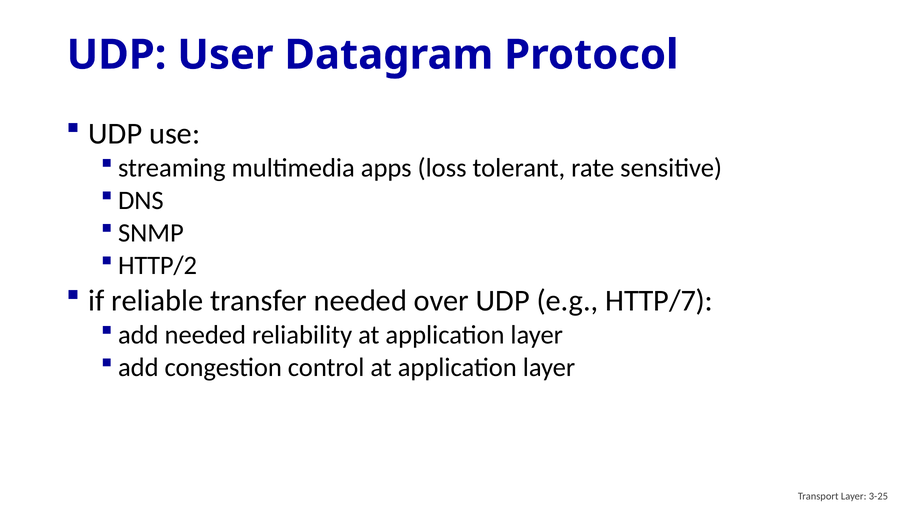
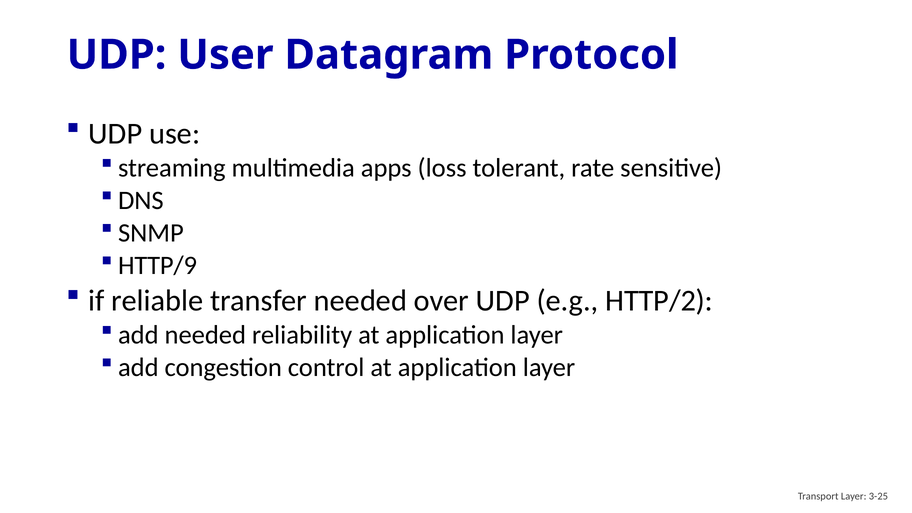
HTTP/2: HTTP/2 -> HTTP/9
HTTP/7: HTTP/7 -> HTTP/2
